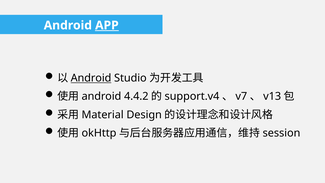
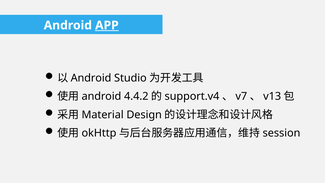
Android at (91, 78) underline: present -> none
